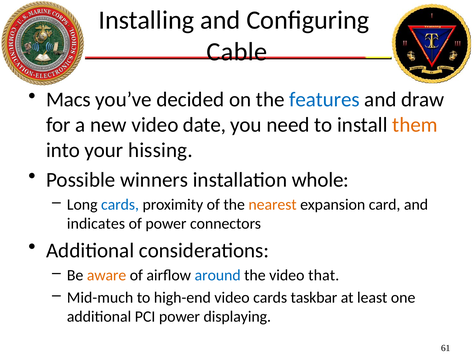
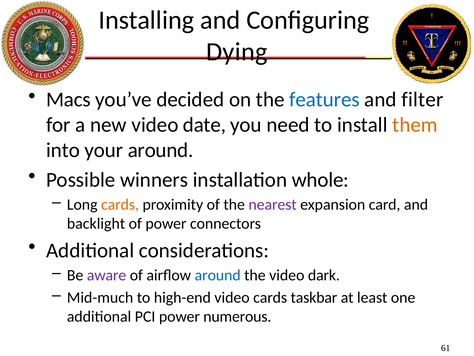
Cable: Cable -> Dying
draw: draw -> filter
your hissing: hissing -> around
cards at (120, 204) colour: blue -> orange
nearest colour: orange -> purple
indicates: indicates -> backlight
aware colour: orange -> purple
that: that -> dark
displaying: displaying -> numerous
